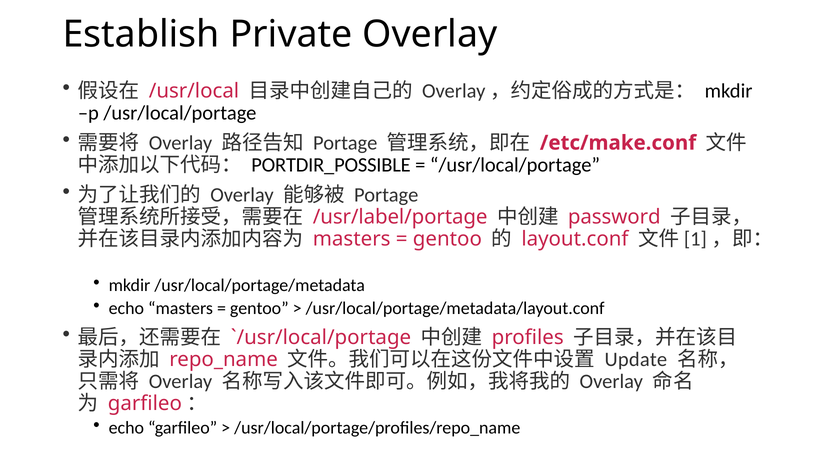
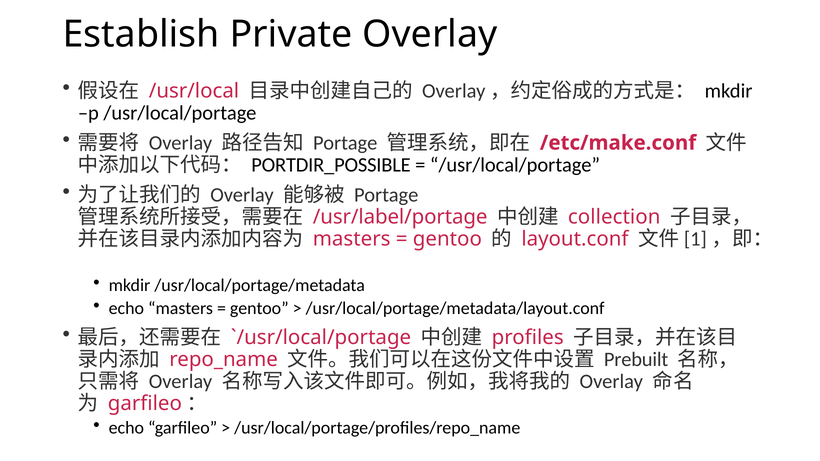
password: password -> collection
Update: Update -> Prebuilt
